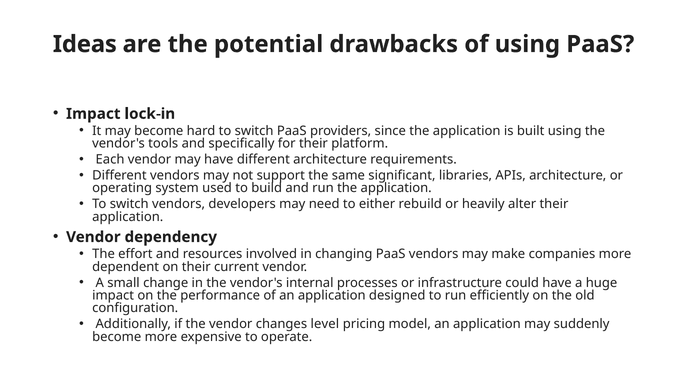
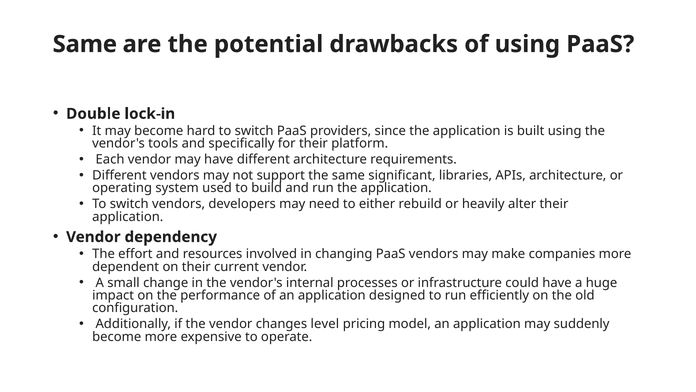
Ideas at (85, 44): Ideas -> Same
Impact at (93, 114): Impact -> Double
